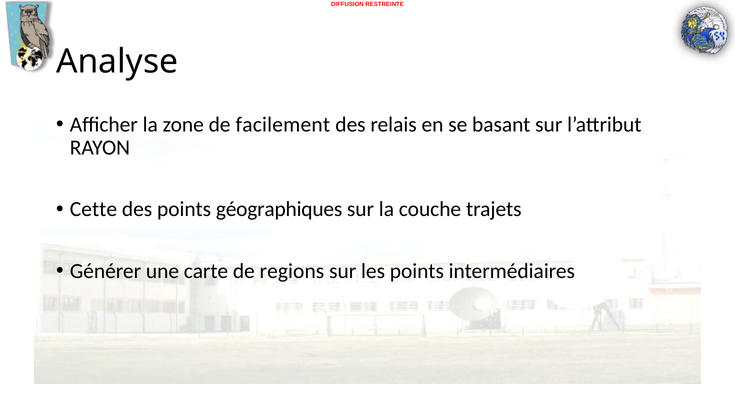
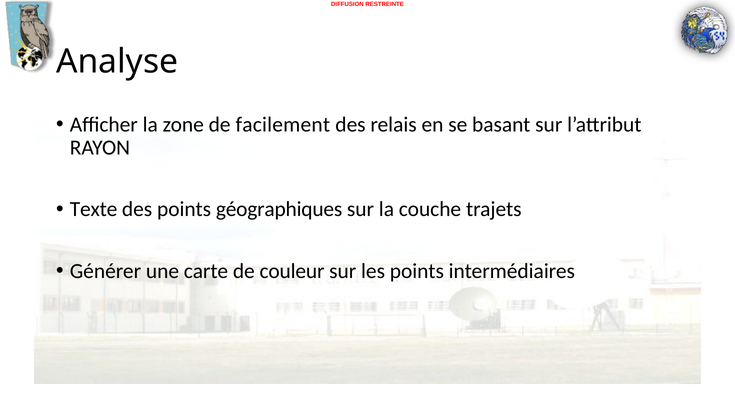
Cette: Cette -> Texte
regions: regions -> couleur
